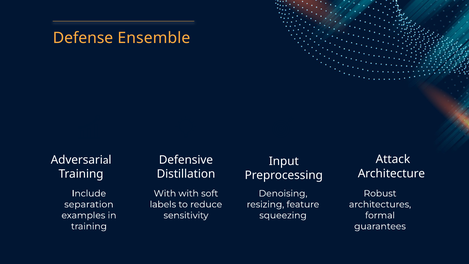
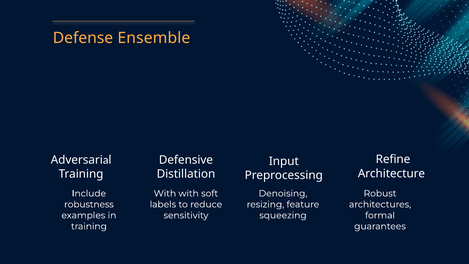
Attack: Attack -> Refine
separation: separation -> robustness
